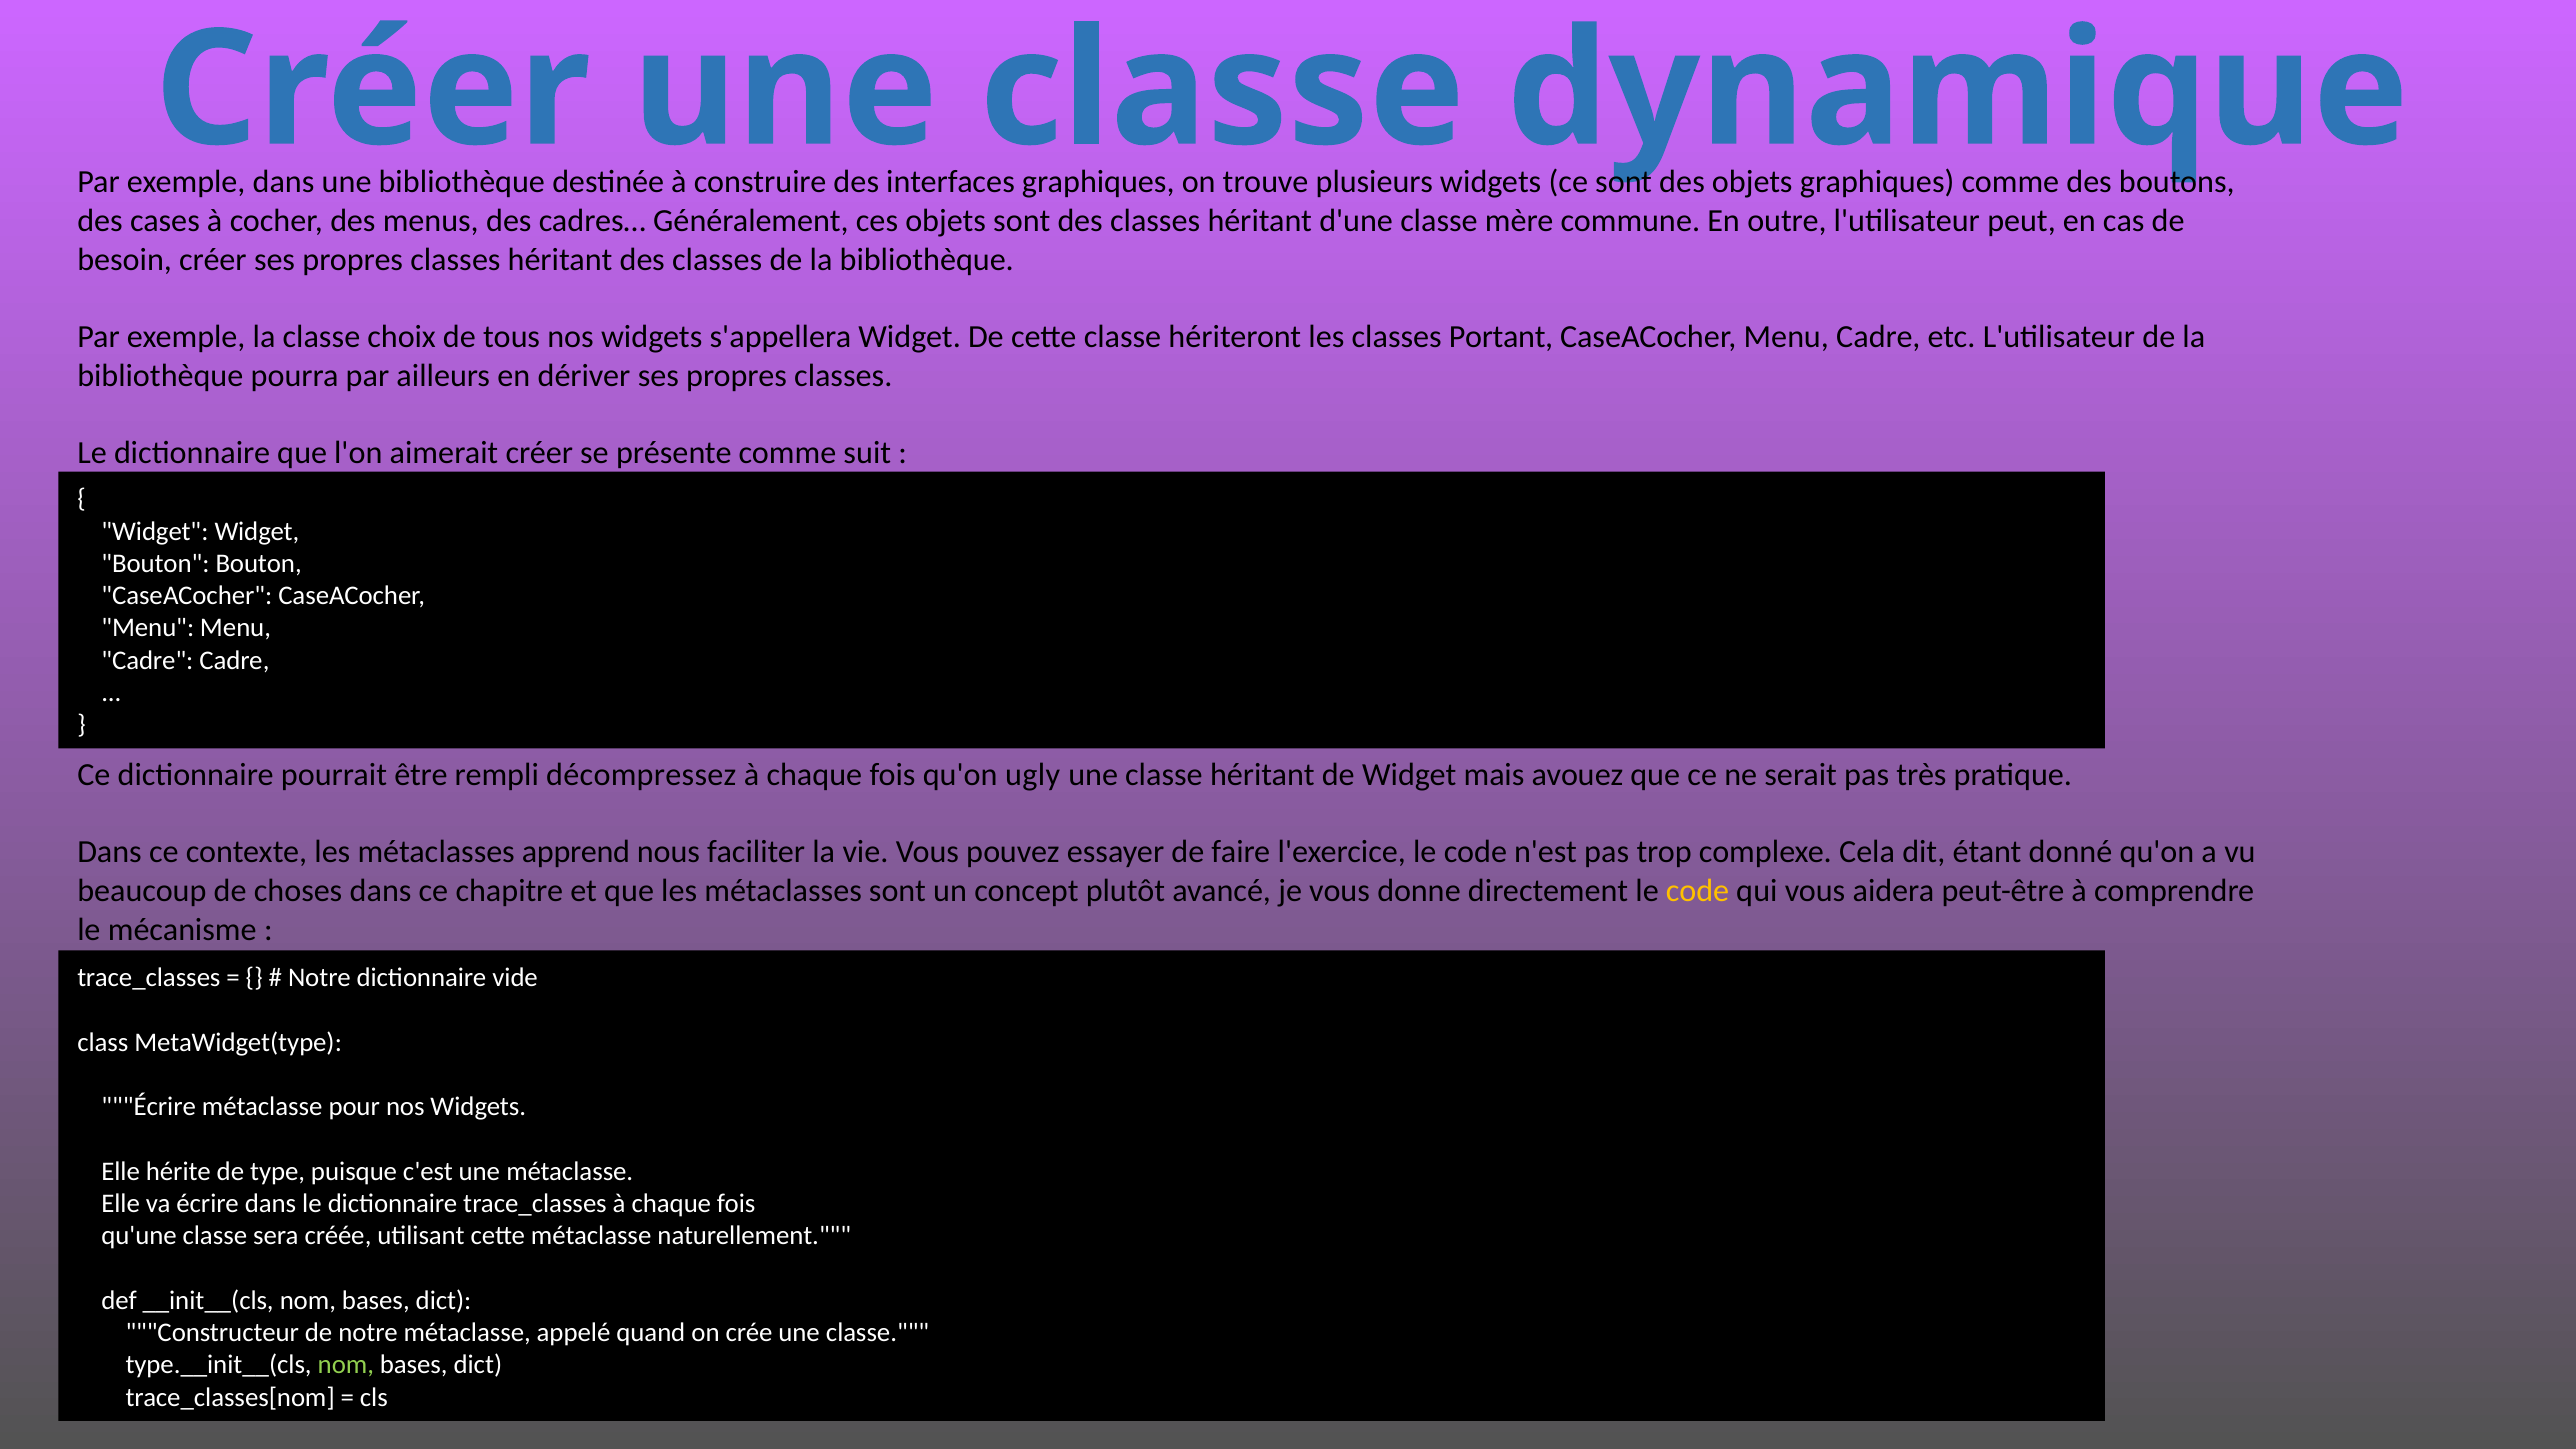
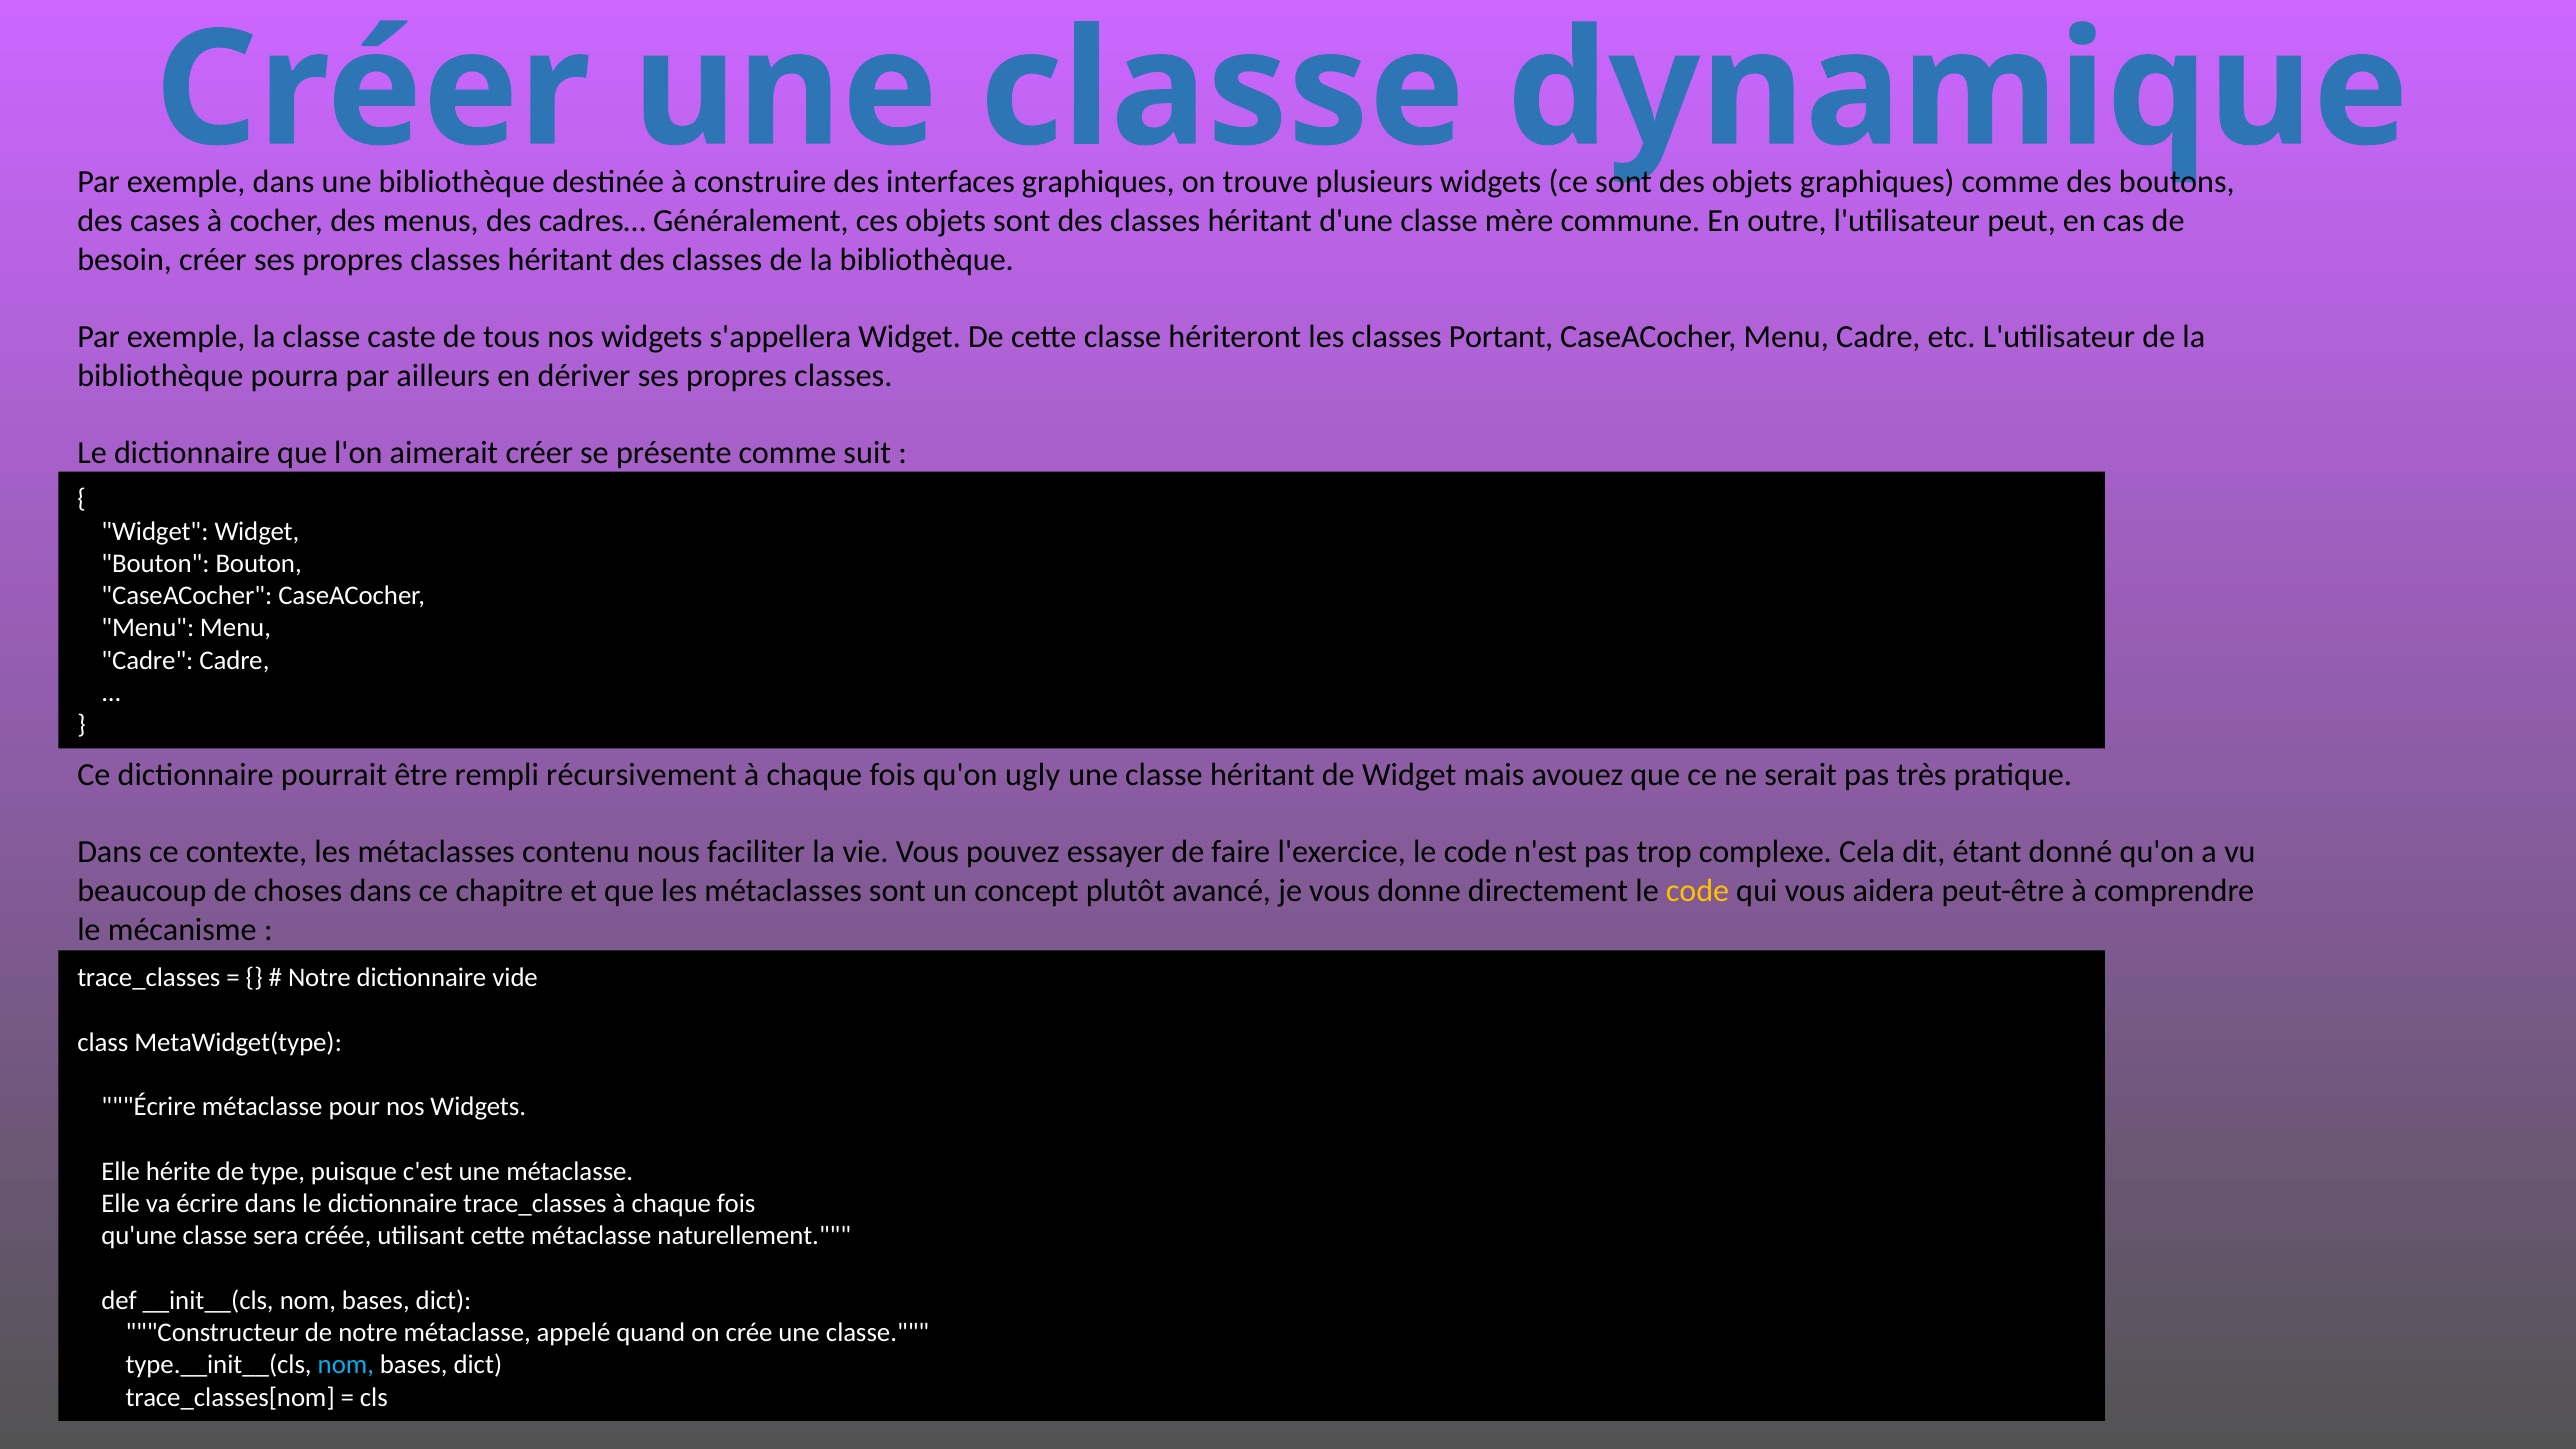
choix: choix -> caste
décompressez: décompressez -> récursivement
apprend: apprend -> contenu
nom at (346, 1365) colour: light green -> light blue
